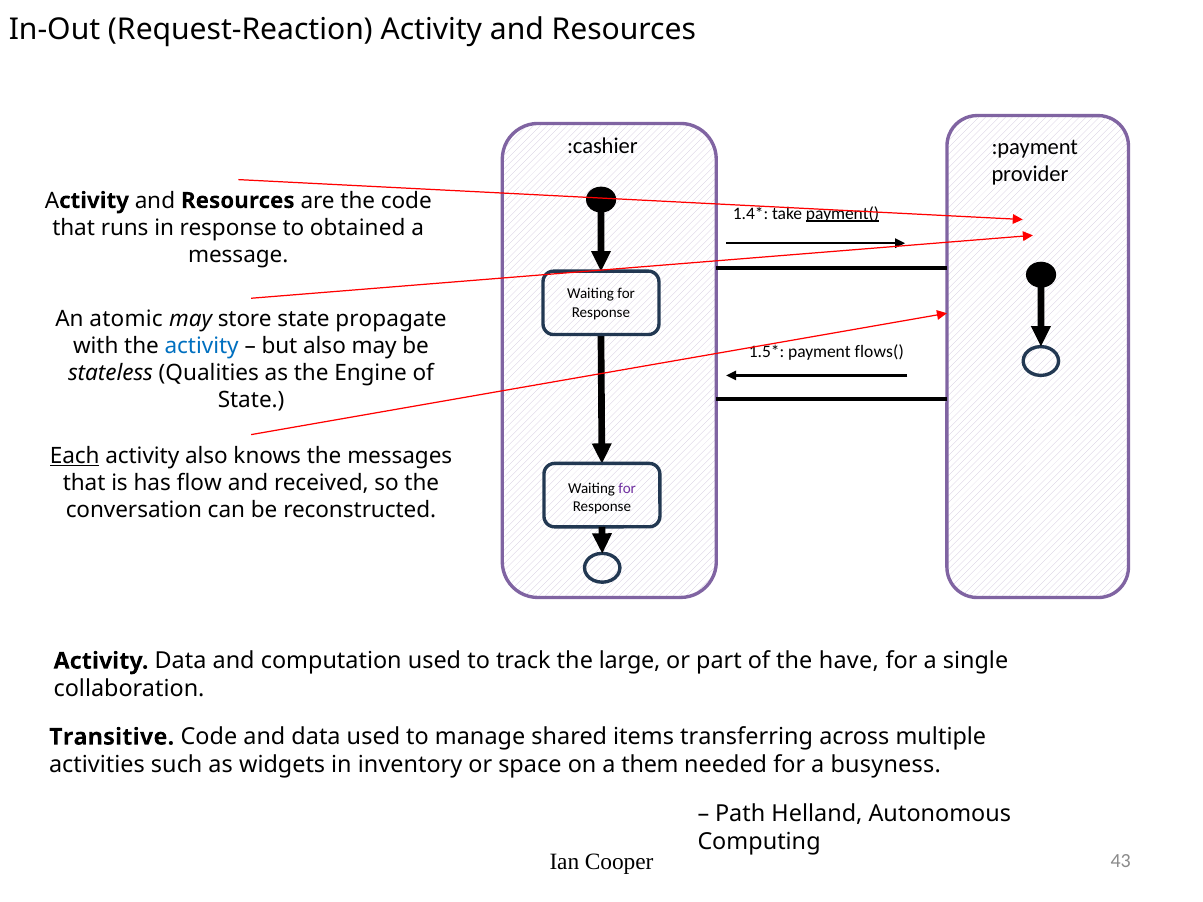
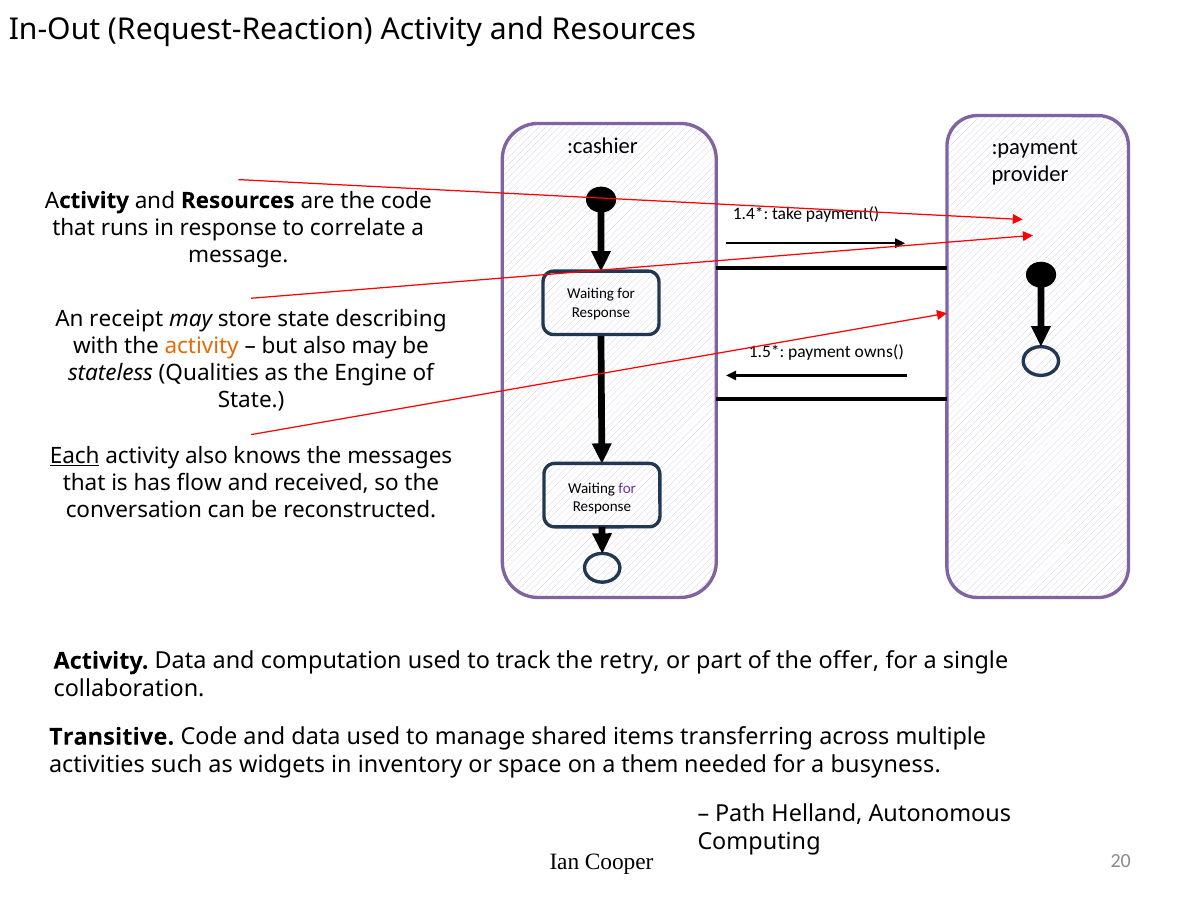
payment( underline: present -> none
obtained: obtained -> correlate
atomic: atomic -> receipt
propagate: propagate -> describing
activity at (202, 346) colour: blue -> orange
flows(: flows( -> owns(
large: large -> retry
have: have -> offer
43: 43 -> 20
